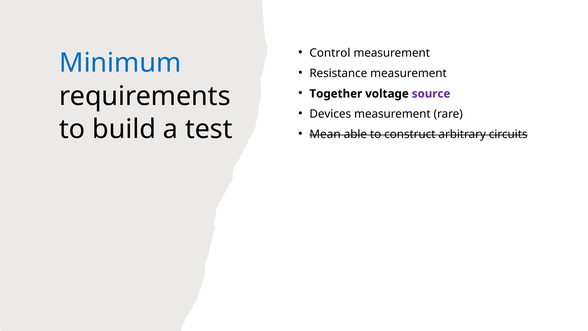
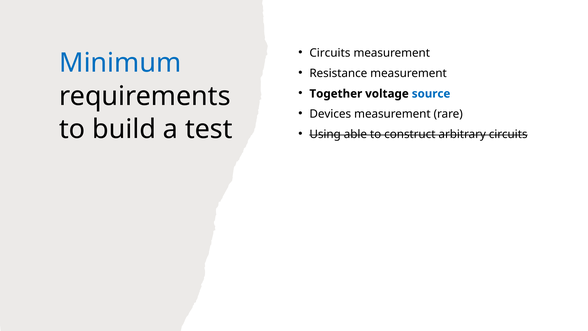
Control at (330, 53): Control -> Circuits
source colour: purple -> blue
Mean: Mean -> Using
